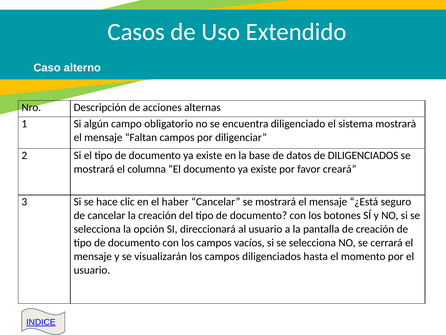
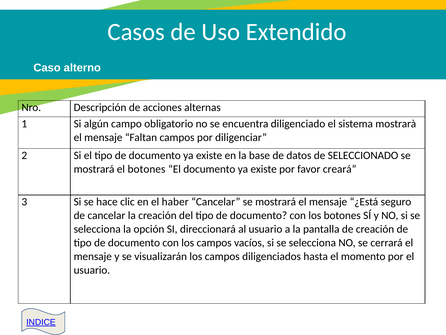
de DILIGENCIADOS: DILIGENCIADOS -> SELECCIONADO
el columna: columna -> botones
